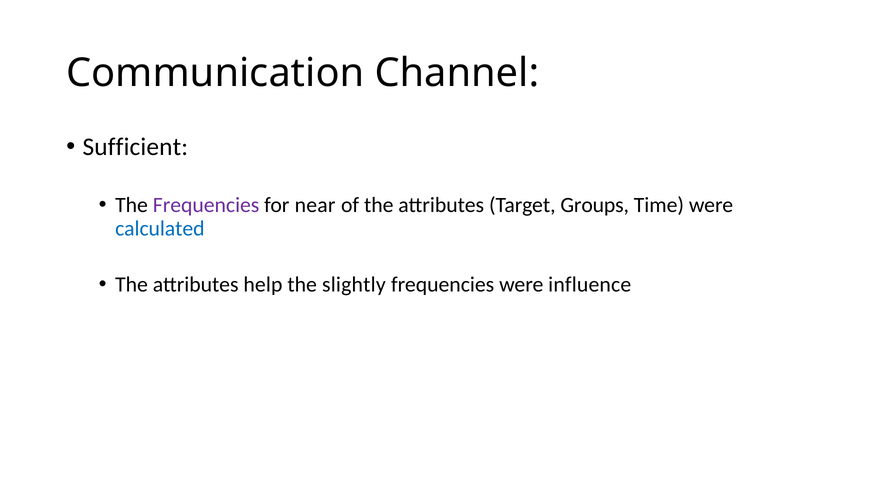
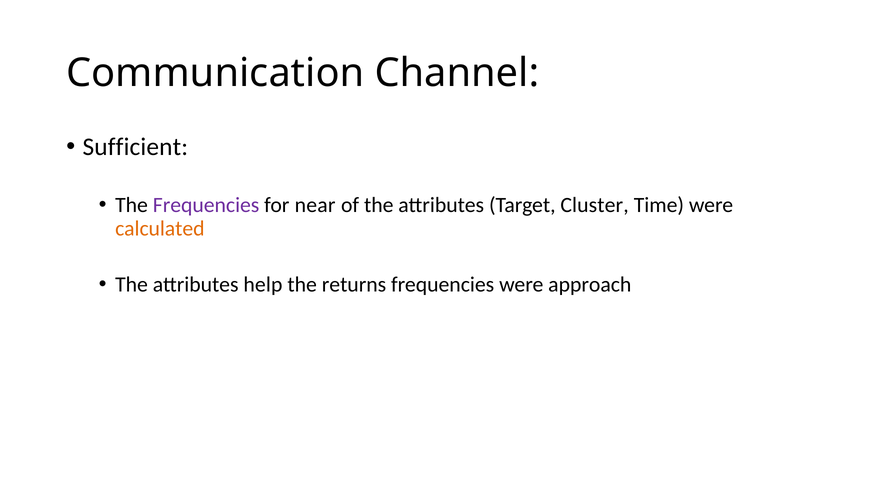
Groups: Groups -> Cluster
calculated colour: blue -> orange
slightly: slightly -> returns
influence: influence -> approach
